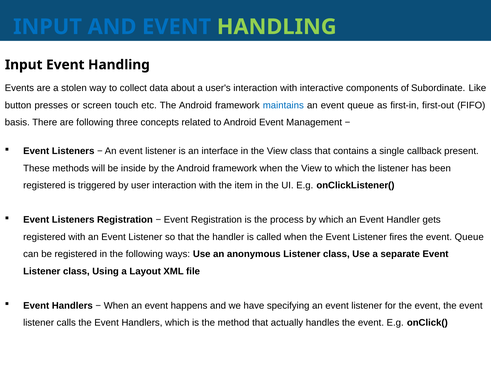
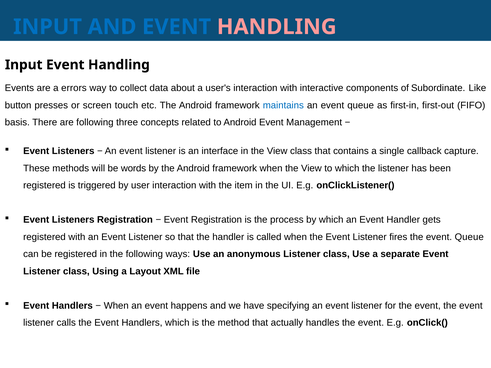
HANDLING at (277, 27) colour: light green -> pink
stolen: stolen -> errors
present: present -> capture
inside: inside -> words
